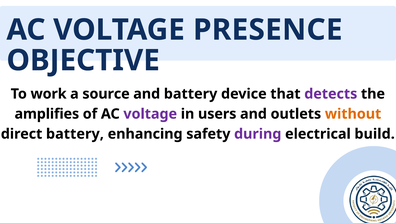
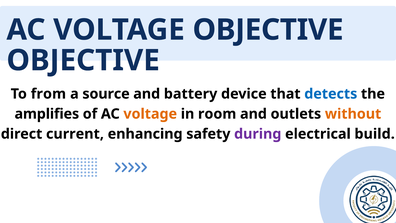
VOLTAGE PRESENCE: PRESENCE -> OBJECTIVE
work: work -> from
detects colour: purple -> blue
voltage at (150, 114) colour: purple -> orange
users: users -> room
direct battery: battery -> current
